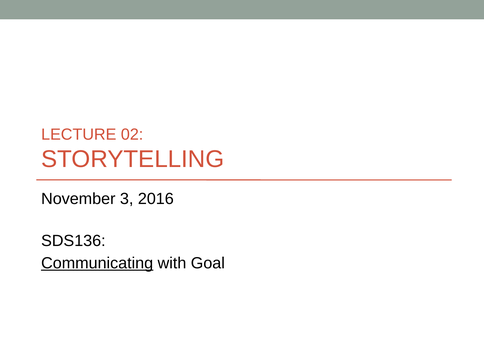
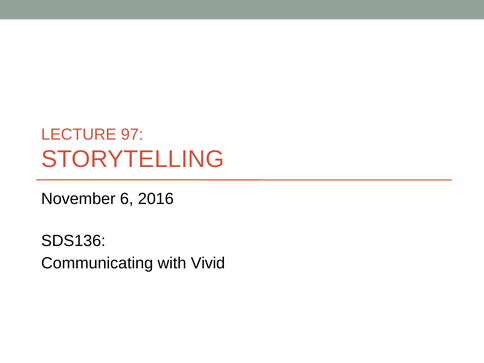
02: 02 -> 97
3: 3 -> 6
Communicating underline: present -> none
Goal: Goal -> Vivid
